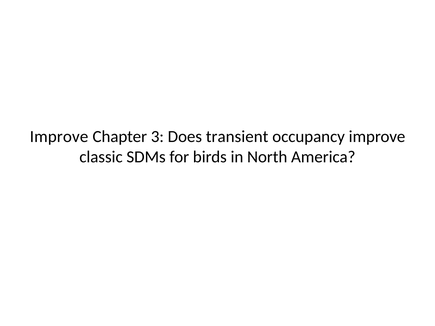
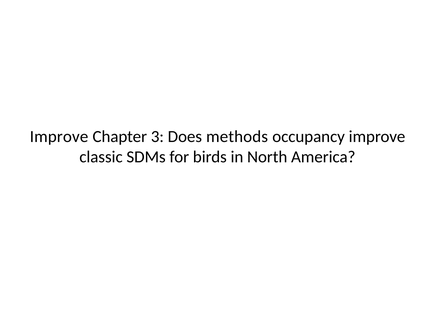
transient: transient -> methods
